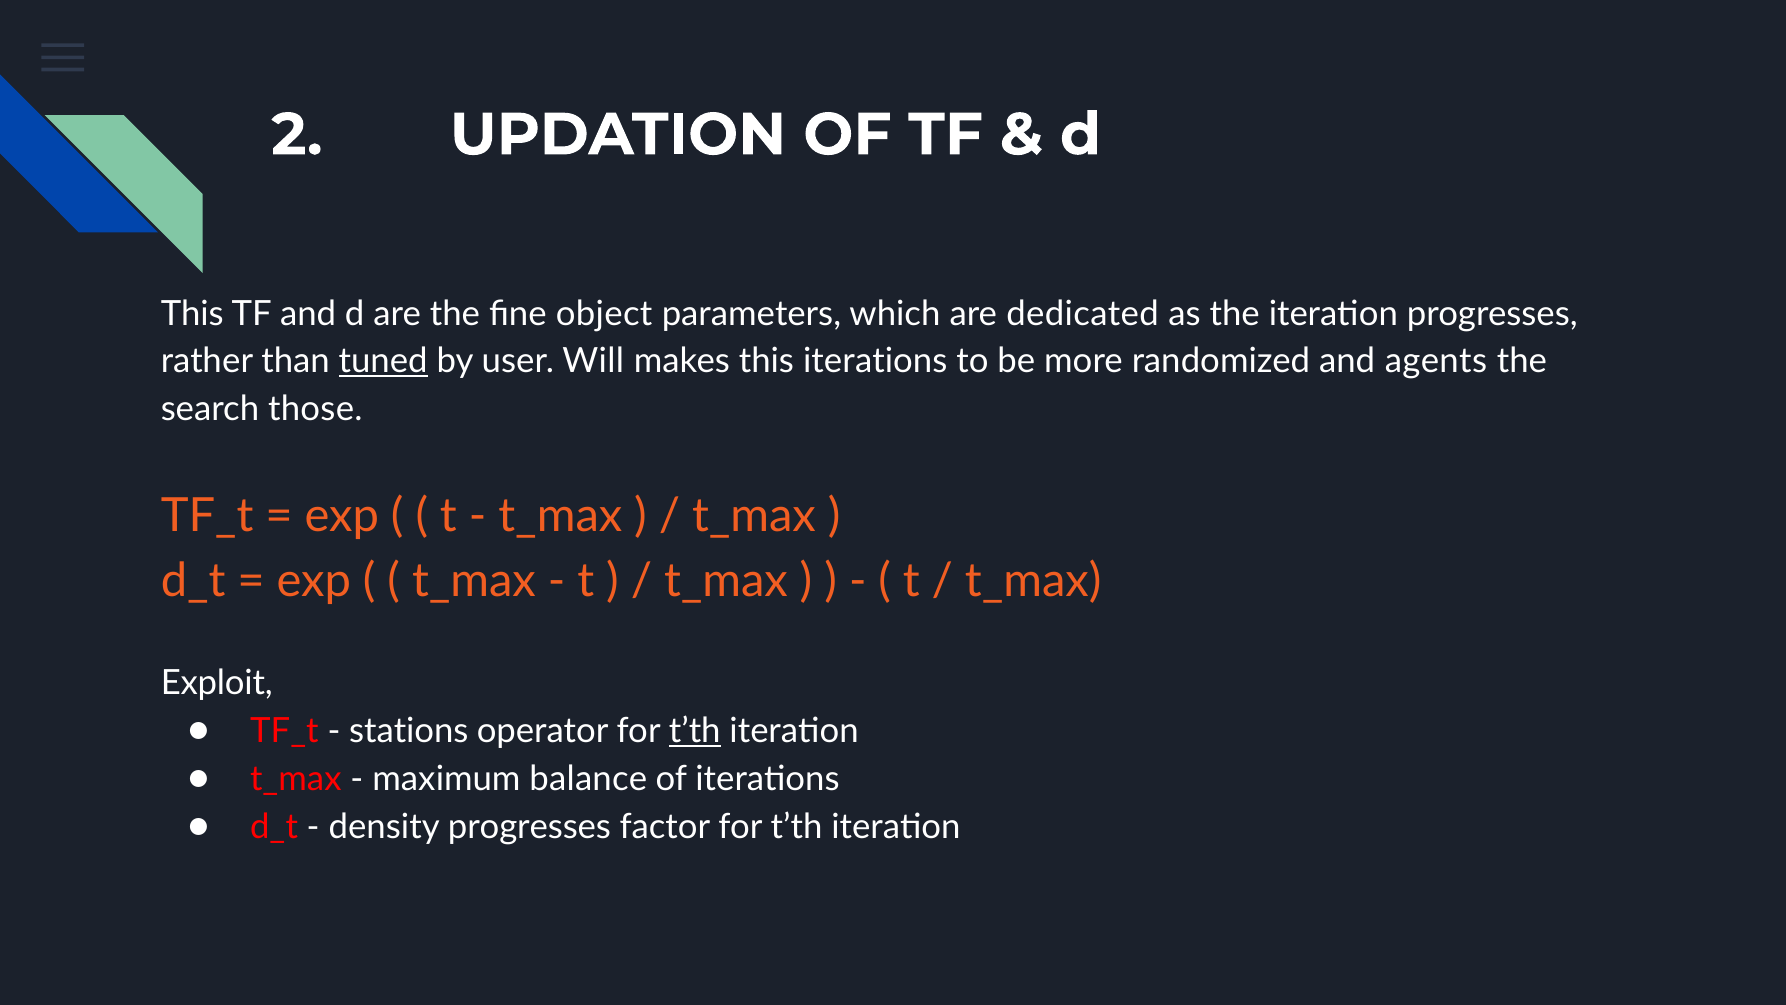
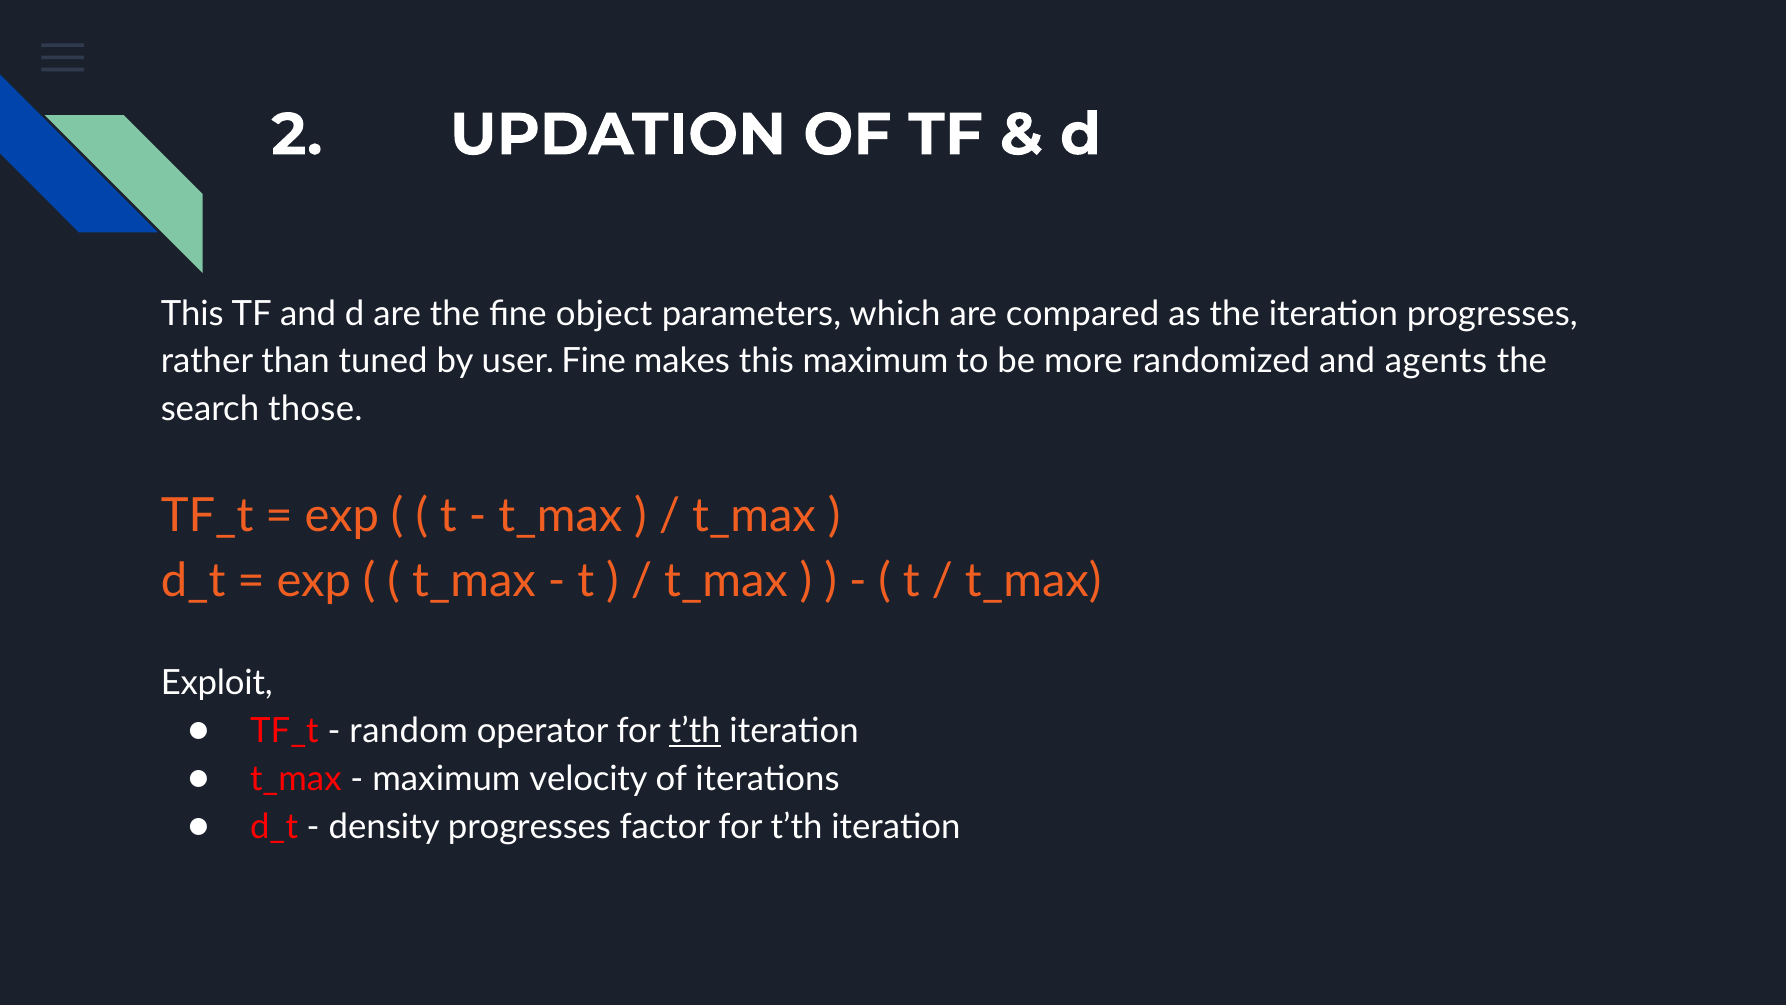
dedicated: dedicated -> compared
tuned underline: present -> none
user Will: Will -> Fine
this iterations: iterations -> maximum
stations: stations -> random
balance: balance -> velocity
